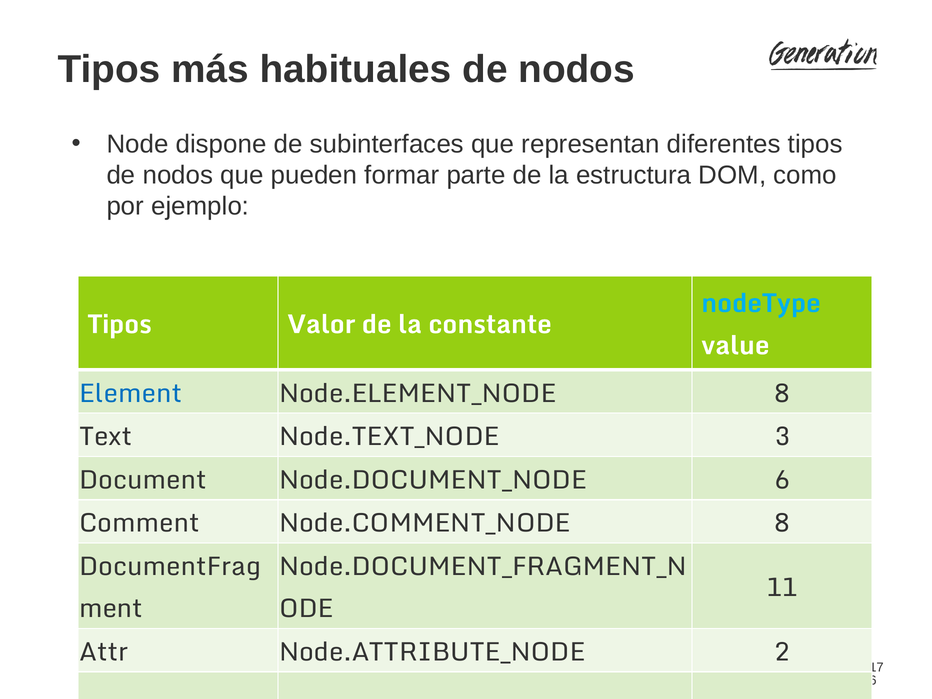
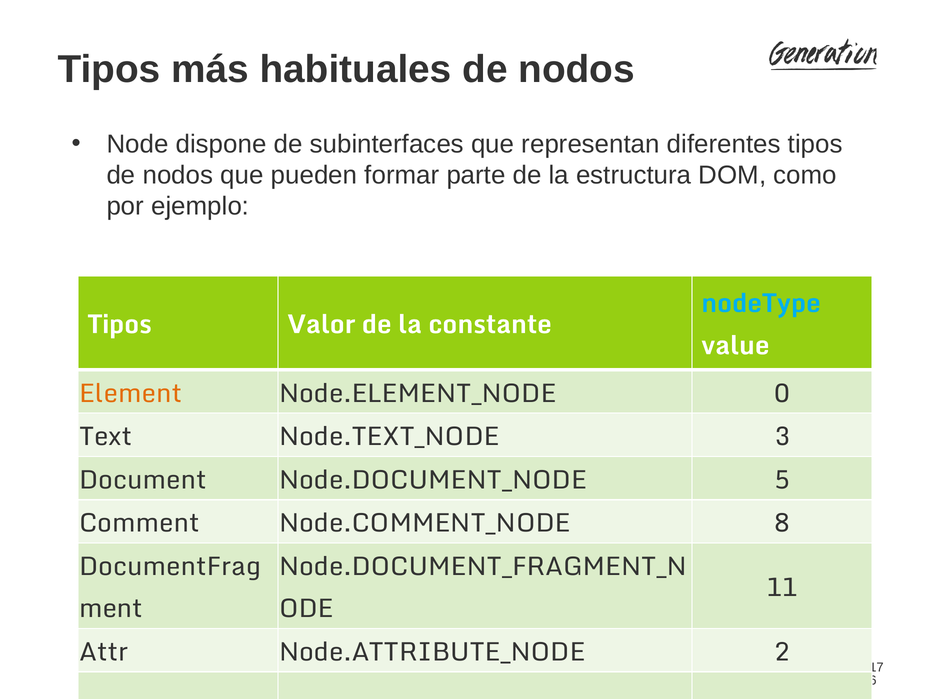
Element colour: blue -> orange
8 at (782, 394): 8 -> 0
6 at (782, 480): 6 -> 5
